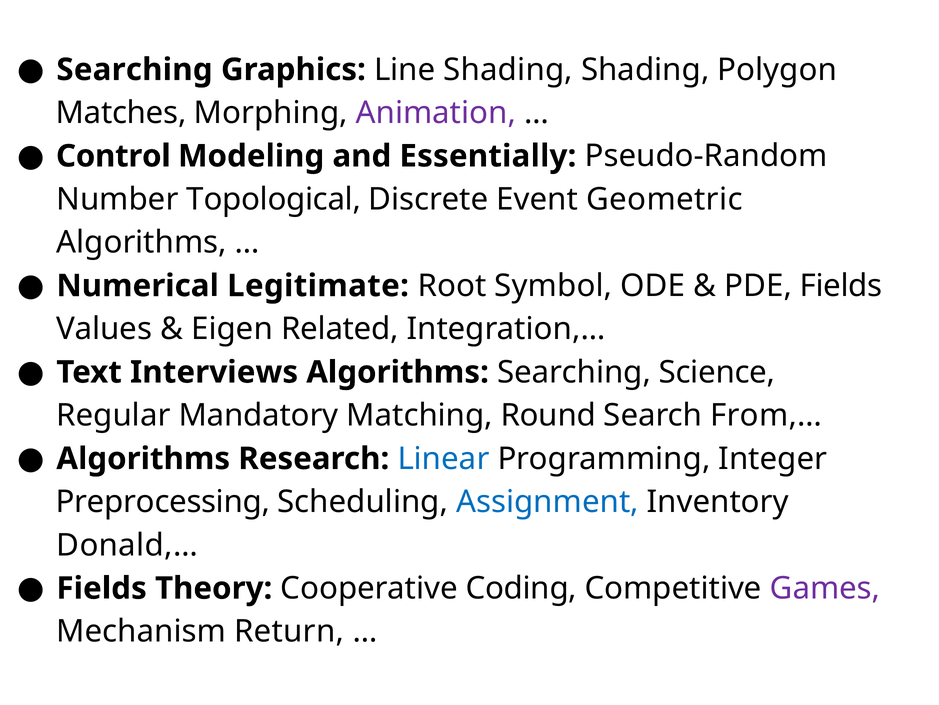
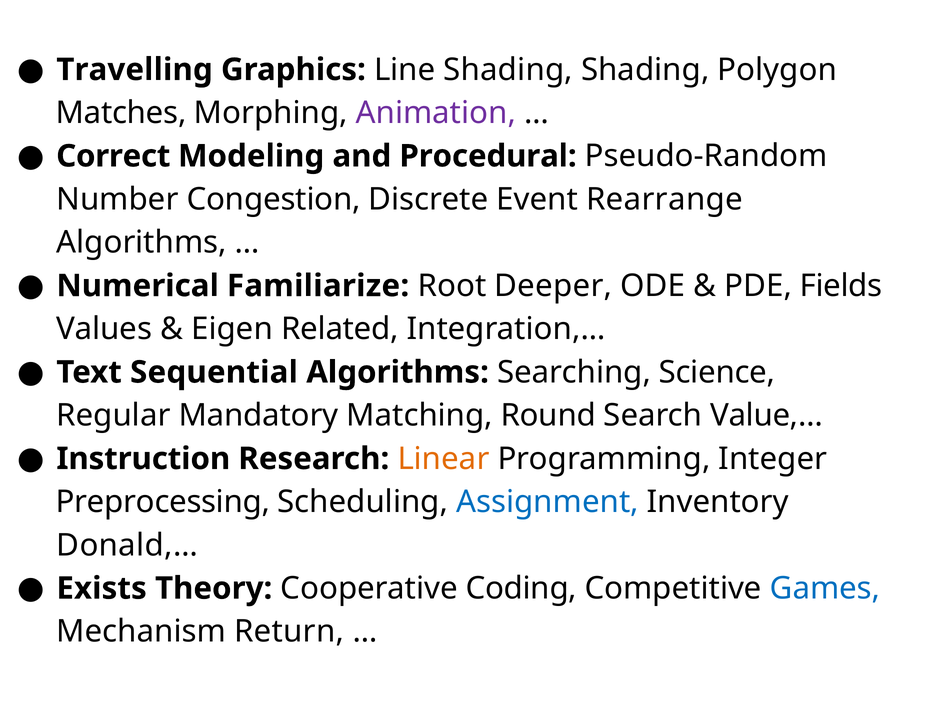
Searching at (134, 70): Searching -> Travelling
Control: Control -> Correct
Essentially: Essentially -> Procedural
Topological: Topological -> Congestion
Geometric: Geometric -> Rearrange
Legitimate: Legitimate -> Familiarize
Symbol: Symbol -> Deeper
Interviews: Interviews -> Sequential
From,…: From,… -> Value,…
Algorithms at (143, 458): Algorithms -> Instruction
Linear colour: blue -> orange
Fields at (102, 588): Fields -> Exists
Games colour: purple -> blue
